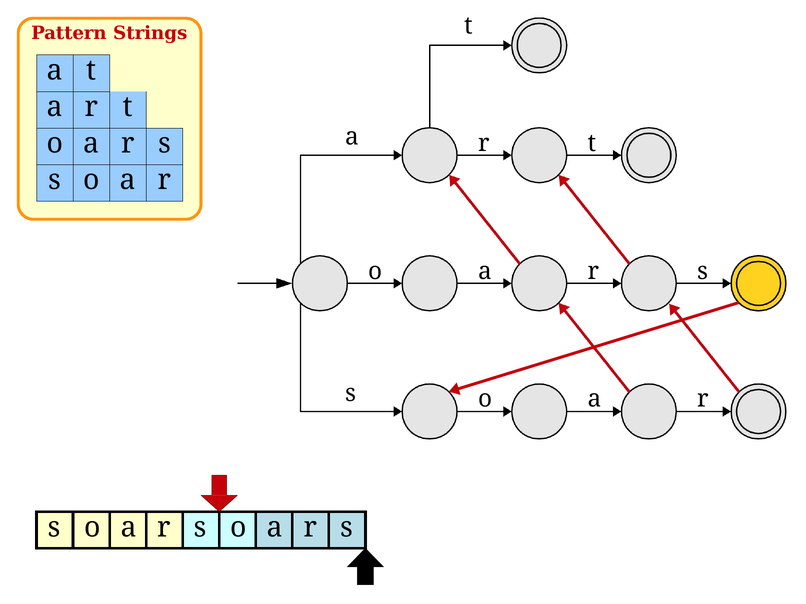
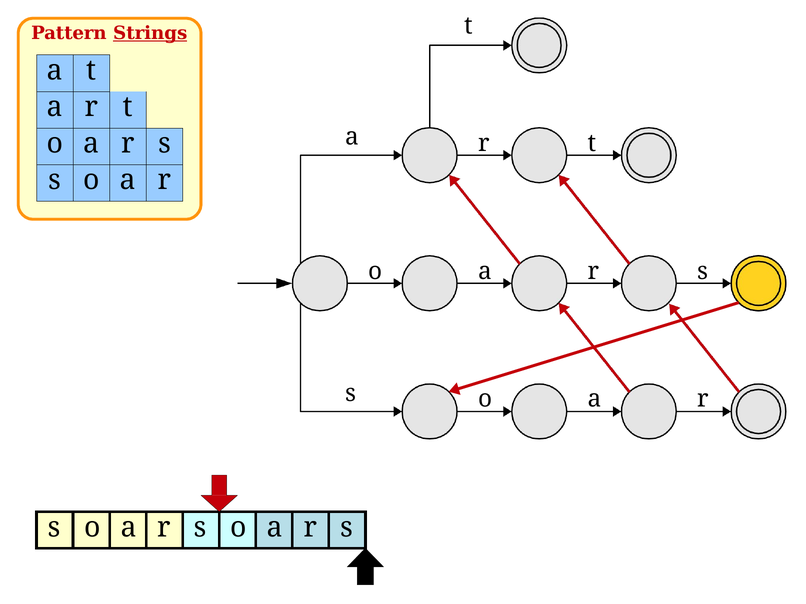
Strings underline: none -> present
